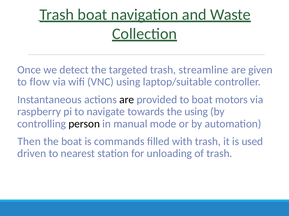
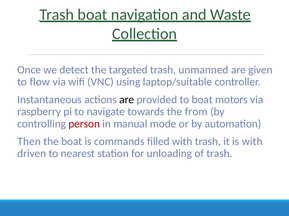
streamline: streamline -> unmanned
the using: using -> from
person colour: black -> red
is used: used -> with
